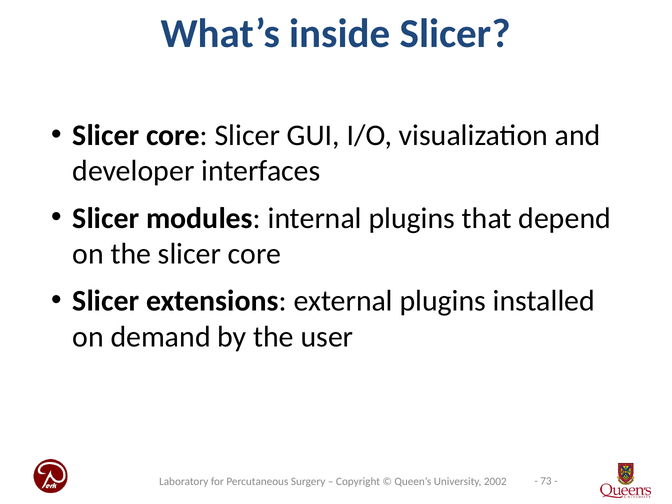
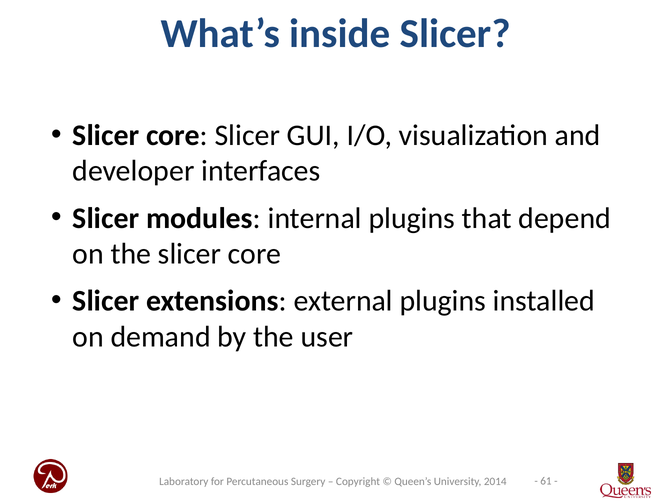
73: 73 -> 61
2002: 2002 -> 2014
